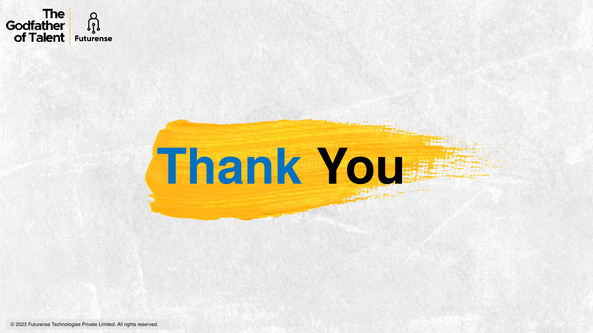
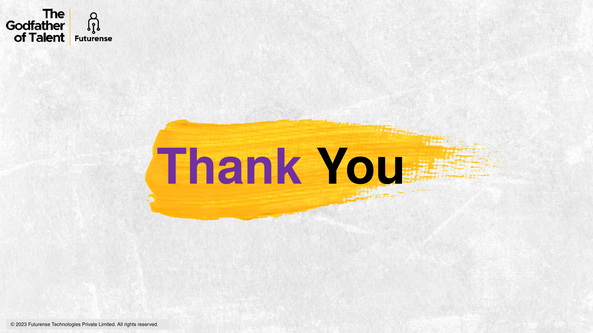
Thank colour: blue -> purple
